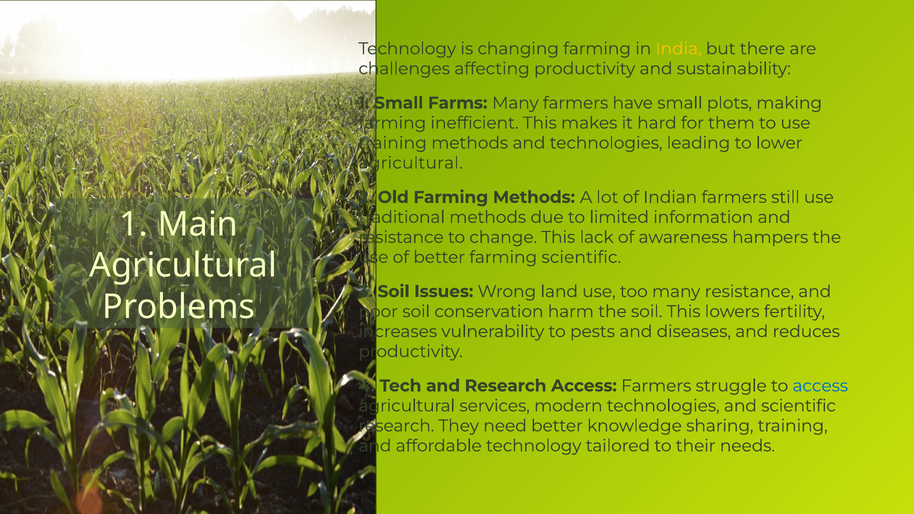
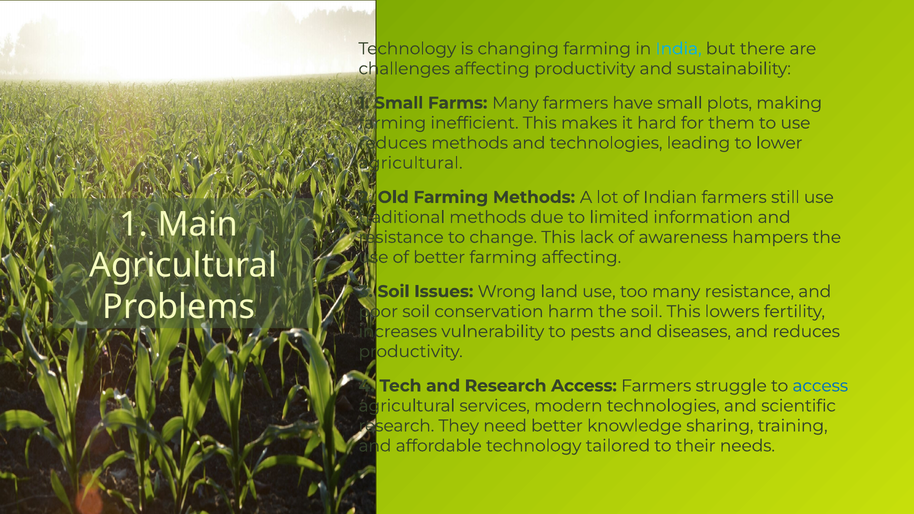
India colour: yellow -> light blue
training at (393, 143): training -> reduces
farming scientific: scientific -> affecting
